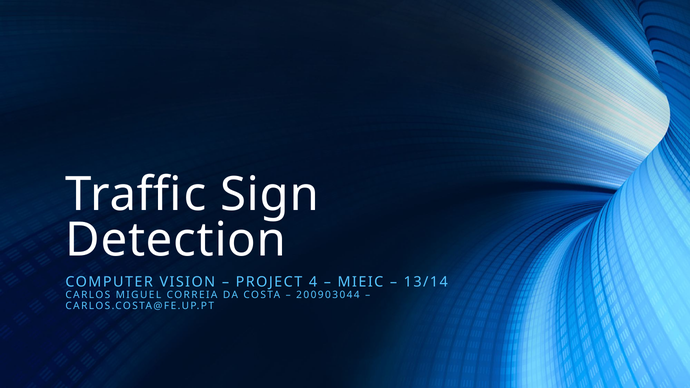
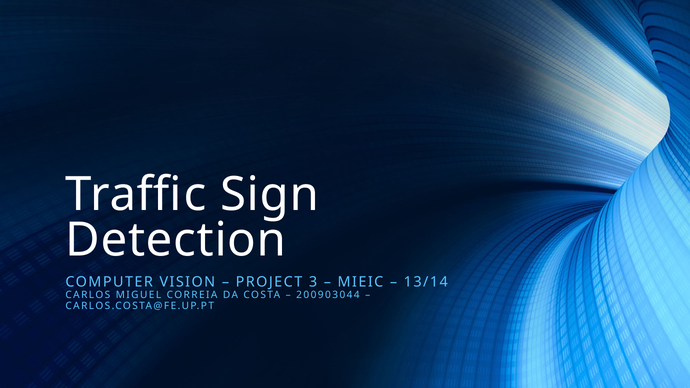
4: 4 -> 3
